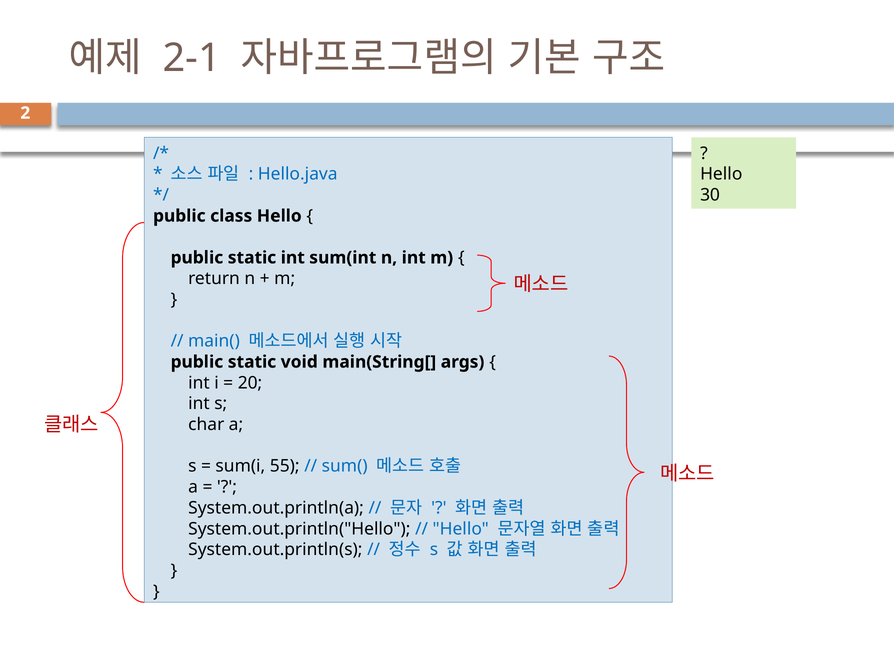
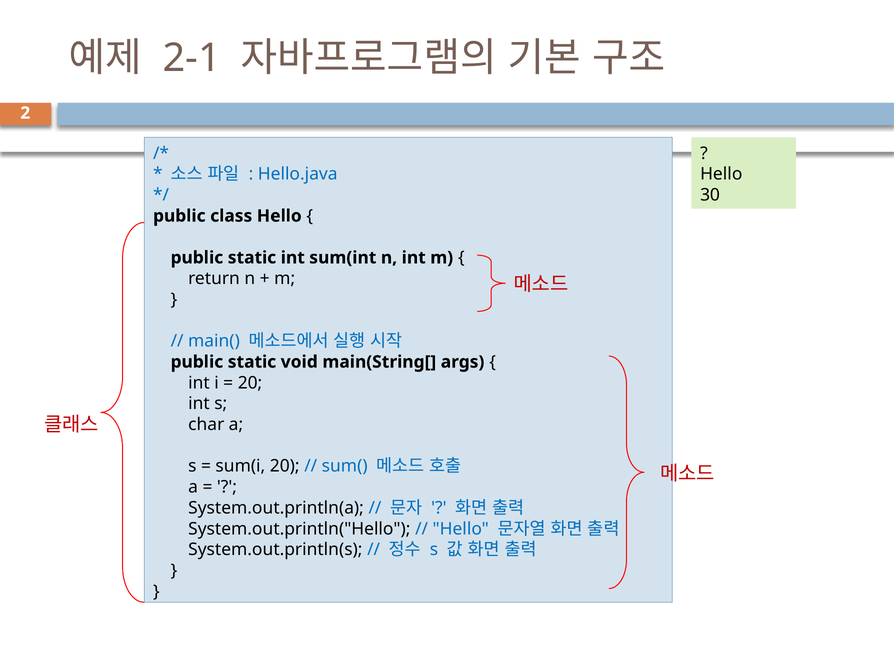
sum(i 55: 55 -> 20
